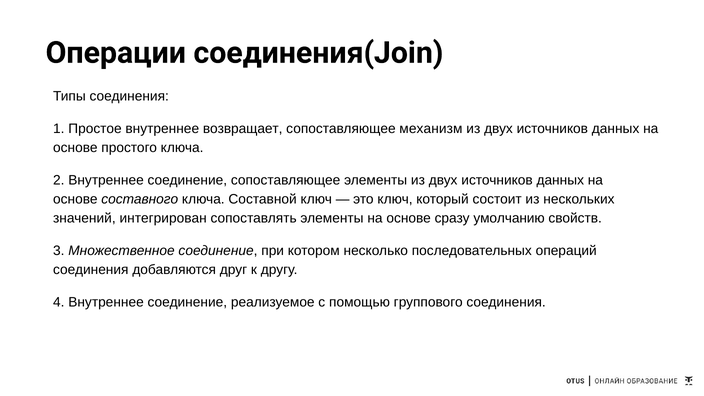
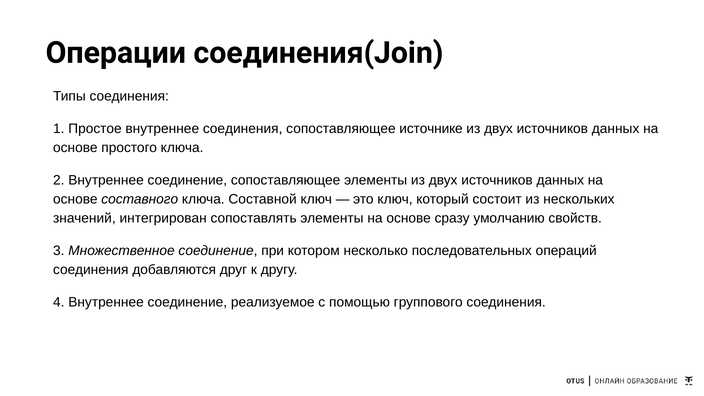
внутреннее возвращает: возвращает -> соединения
механизм: механизм -> источнике
